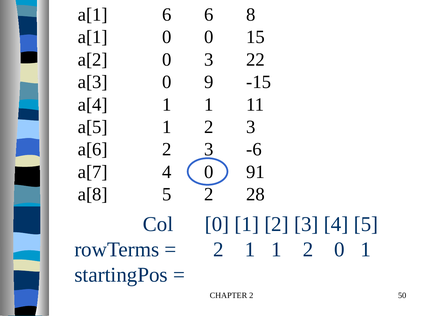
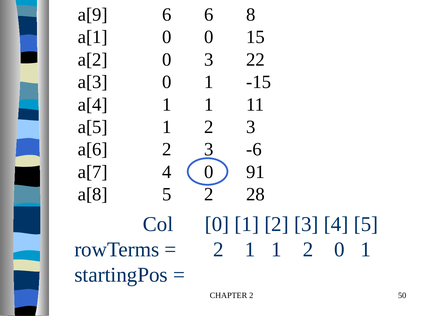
a[1 at (93, 15): a[1 -> a[9
a[3 0 9: 9 -> 1
